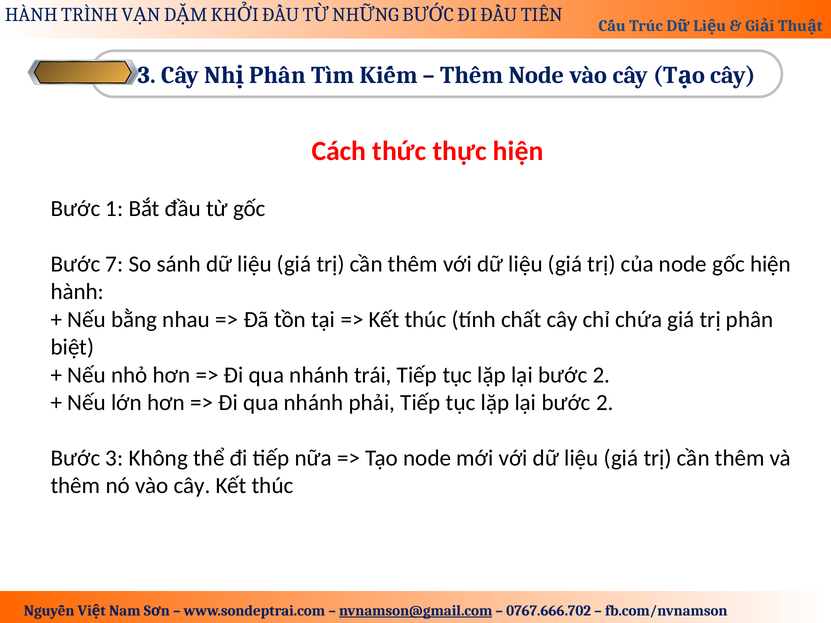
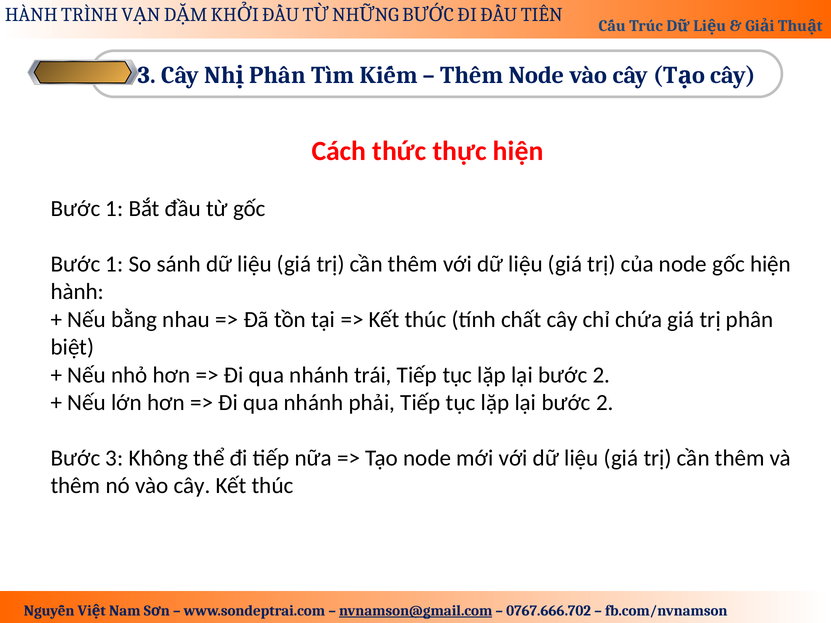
7 at (114, 264): 7 -> 1
